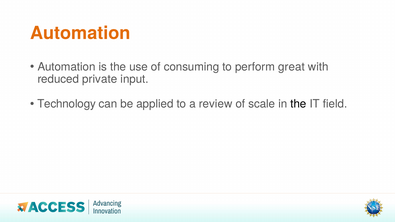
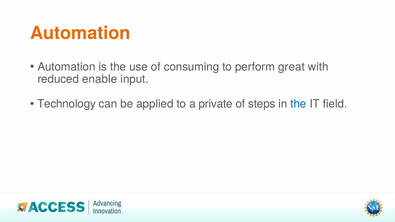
private: private -> enable
review: review -> private
scale: scale -> steps
the at (298, 104) colour: black -> blue
